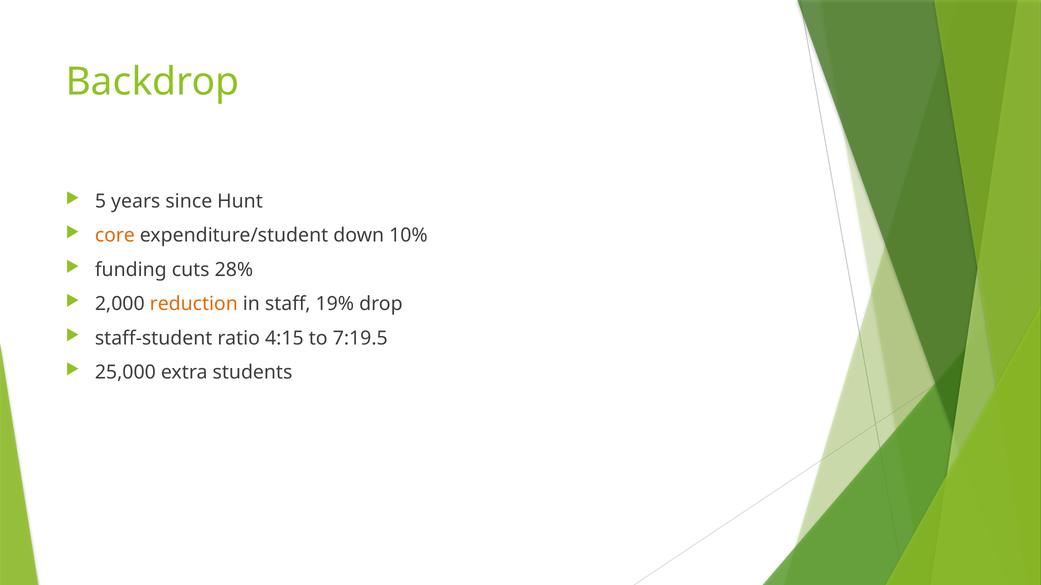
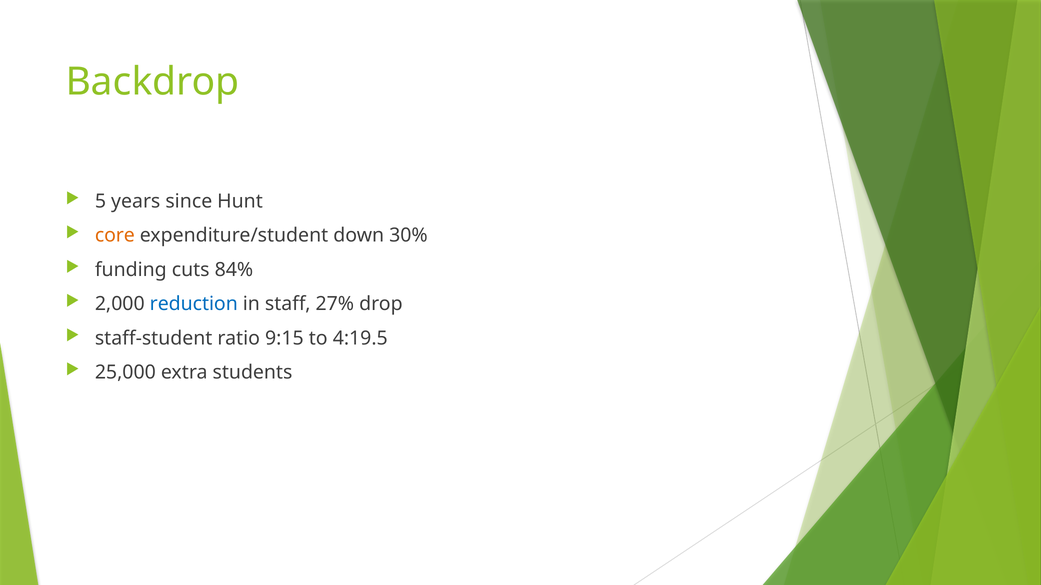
10%: 10% -> 30%
28%: 28% -> 84%
reduction colour: orange -> blue
19%: 19% -> 27%
4:15: 4:15 -> 9:15
7:19.5: 7:19.5 -> 4:19.5
